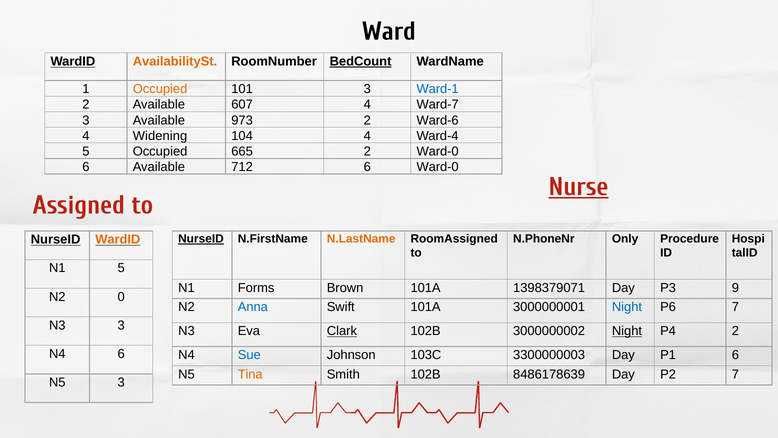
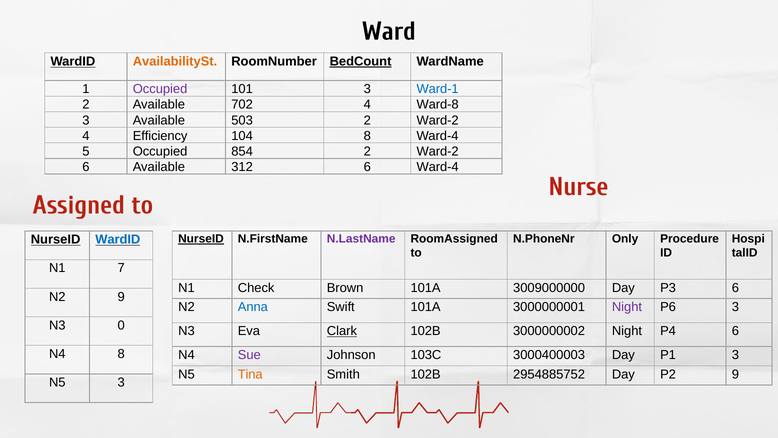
Occupied at (160, 89) colour: orange -> purple
607: 607 -> 702
Ward-7: Ward-7 -> Ward-8
973: 973 -> 503
Ward-6 at (438, 120): Ward-6 -> Ward-2
Widening: Widening -> Efficiency
104 4: 4 -> 8
665: 665 -> 854
Ward-0 at (438, 151): Ward-0 -> Ward-2
712: 712 -> 312
6 Ward-0: Ward-0 -> Ward-4
Nurse underline: present -> none
N.LastName colour: orange -> purple
WardID at (118, 239) colour: orange -> blue
N1 5: 5 -> 7
Forms: Forms -> Check
1398379071: 1398379071 -> 3009000000
P3 9: 9 -> 6
N2 0: 0 -> 9
Night at (627, 307) colour: blue -> purple
P6 7: 7 -> 3
N3 3: 3 -> 0
Night at (627, 331) underline: present -> none
P4 2: 2 -> 6
N4 6: 6 -> 8
Sue colour: blue -> purple
3300000003: 3300000003 -> 3000400003
P1 6: 6 -> 3
8486178639: 8486178639 -> 2954885752
P2 7: 7 -> 9
